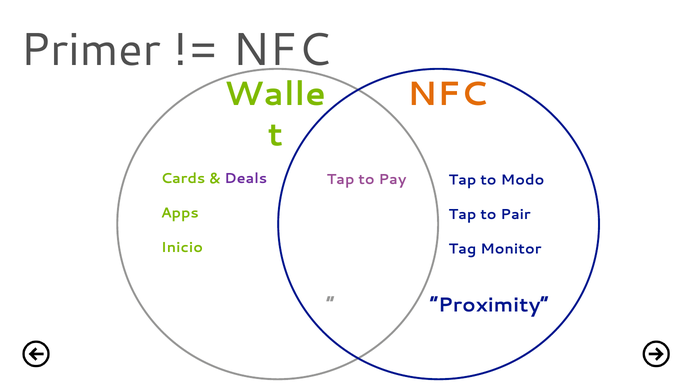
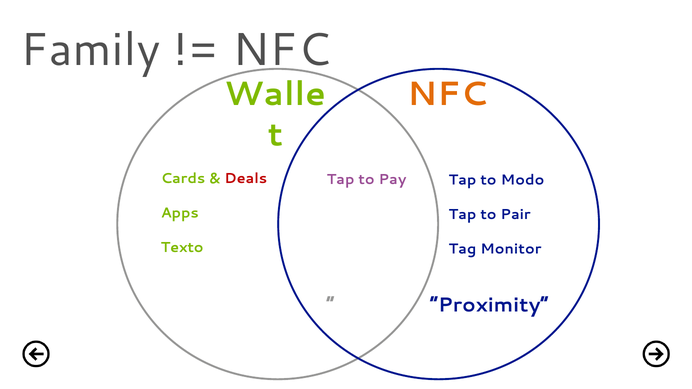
Primer: Primer -> Family
Deals colour: purple -> red
Inicio: Inicio -> Texto
